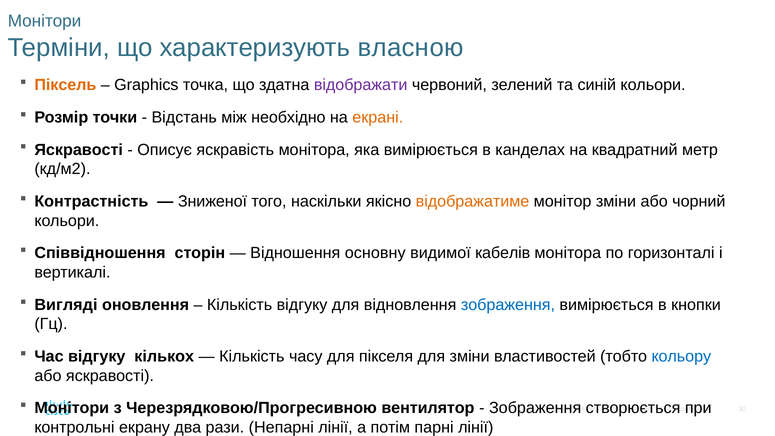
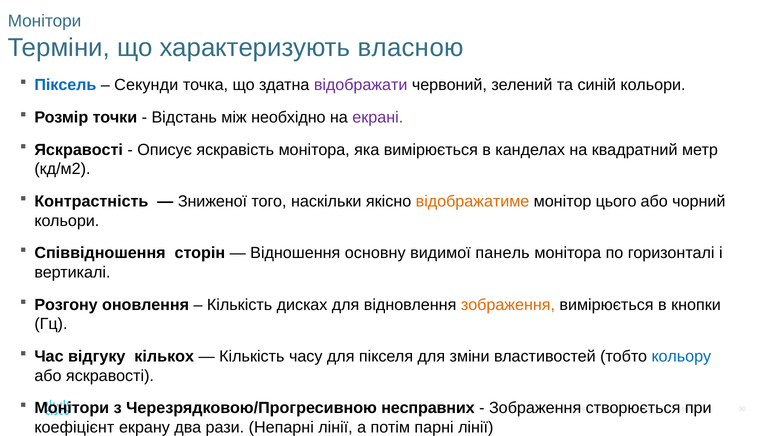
Піксель colour: orange -> blue
Graphics: Graphics -> Секунди
екрані colour: orange -> purple
монітор зміни: зміни -> цього
кабелів: кабелів -> панель
Вигляді: Вигляді -> Розгону
Кількість відгуку: відгуку -> дисках
зображення at (508, 305) colour: blue -> orange
вентилятор: вентилятор -> несправних
контрольні: контрольні -> коефіцієнт
